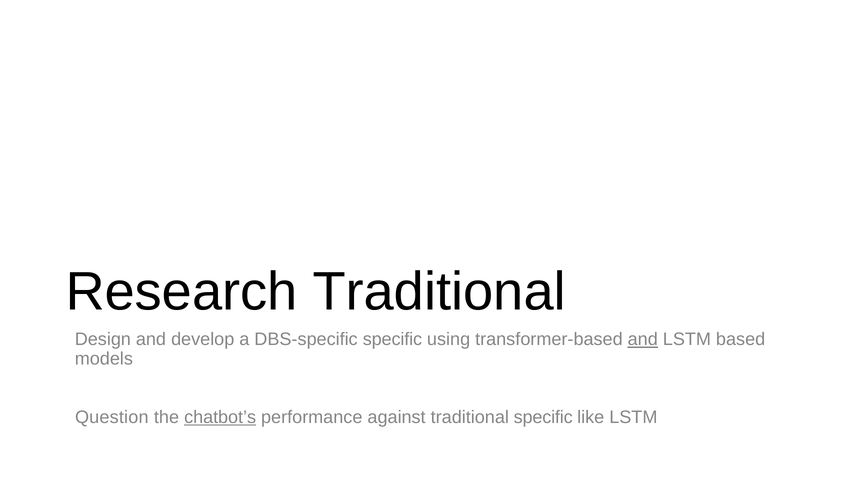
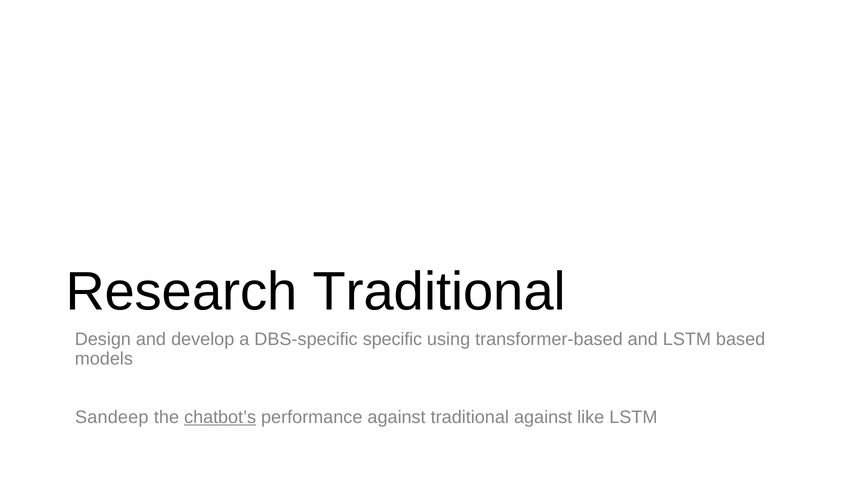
and at (643, 340) underline: present -> none
Question: Question -> Sandeep
traditional specific: specific -> against
